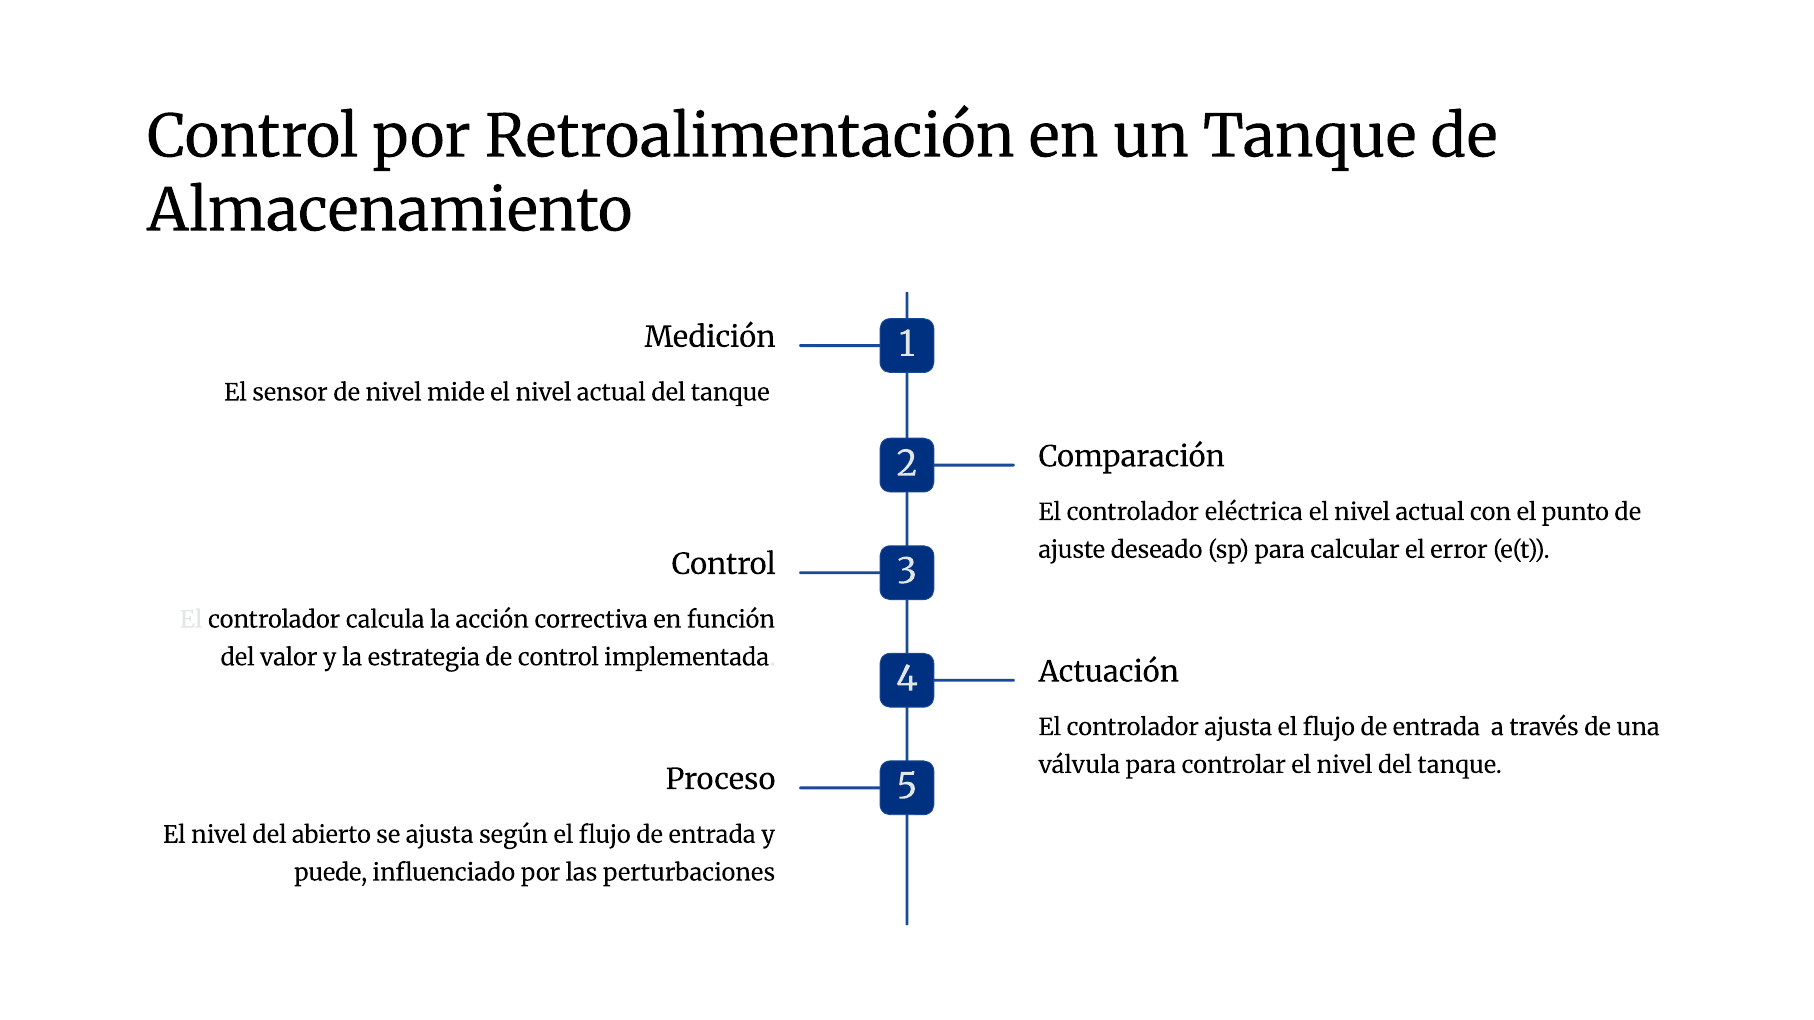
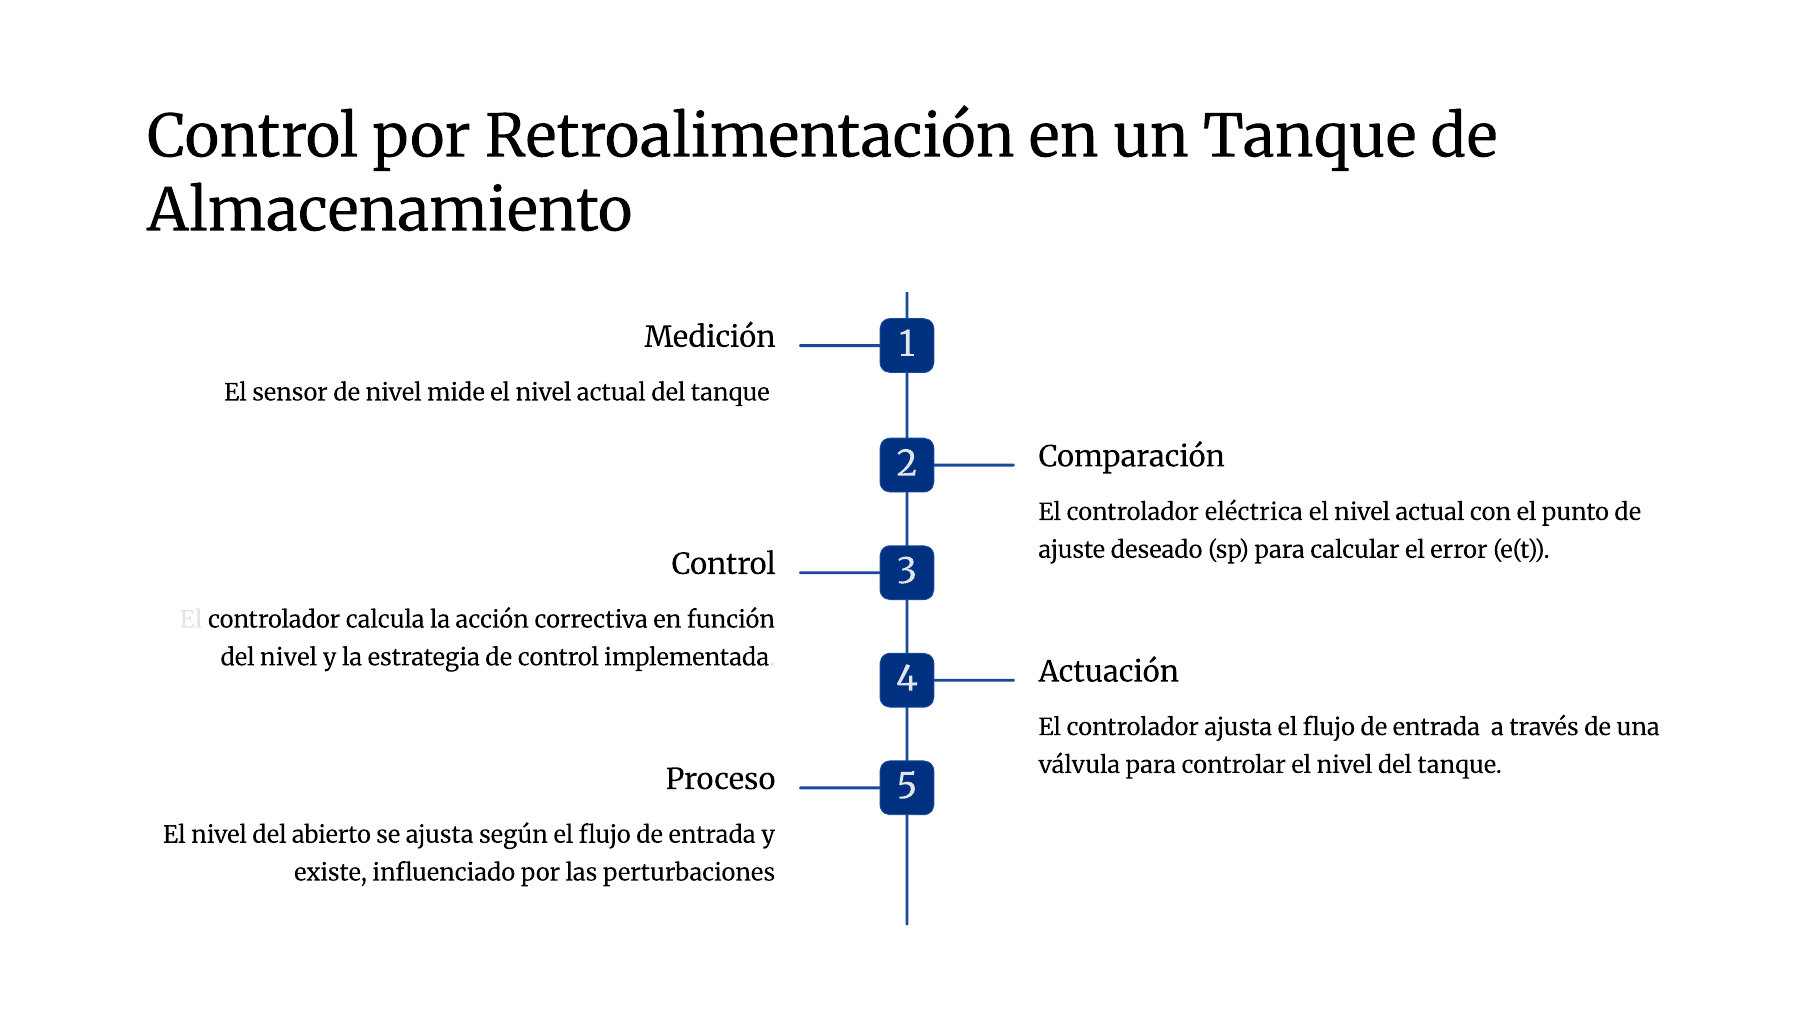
del valor: valor -> nivel
puede: puede -> existe
